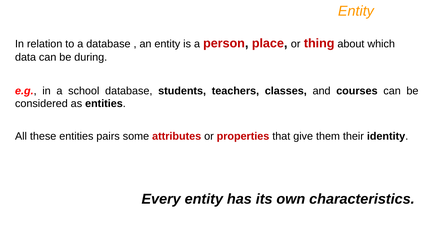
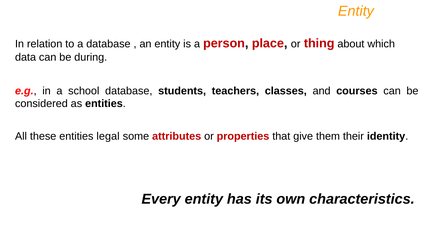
pairs: pairs -> legal
